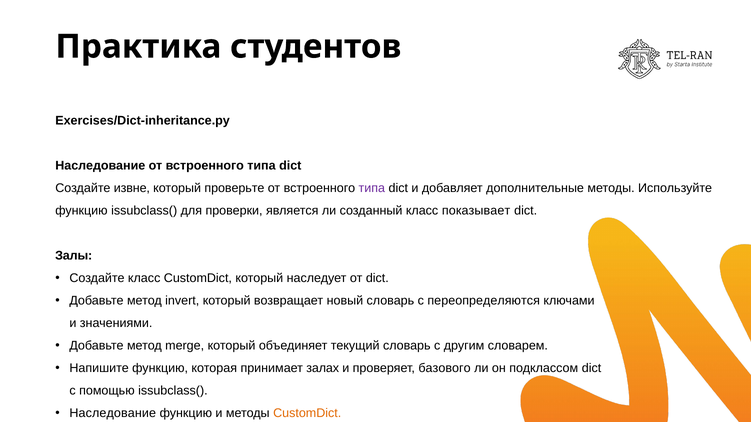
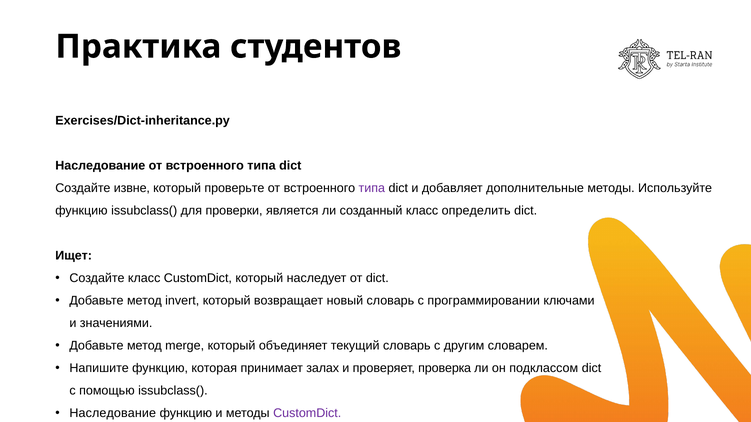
показывает: показывает -> определить
Залы: Залы -> Ищет
переопределяются: переопределяются -> программировании
базового: базового -> проверка
CustomDict at (307, 414) colour: orange -> purple
